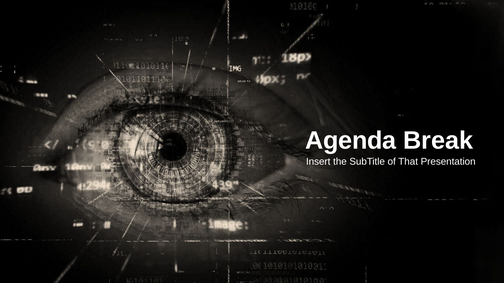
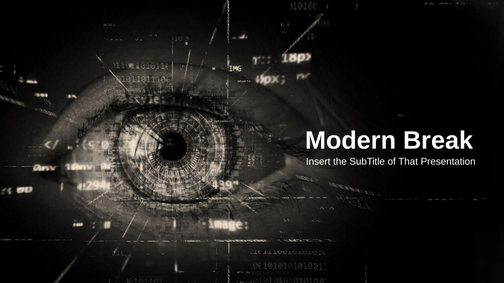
Agenda: Agenda -> Modern
